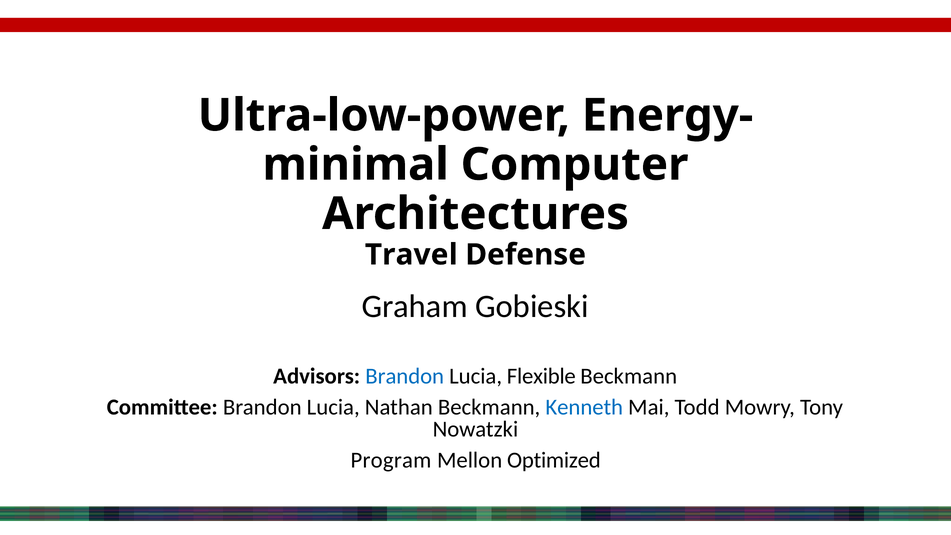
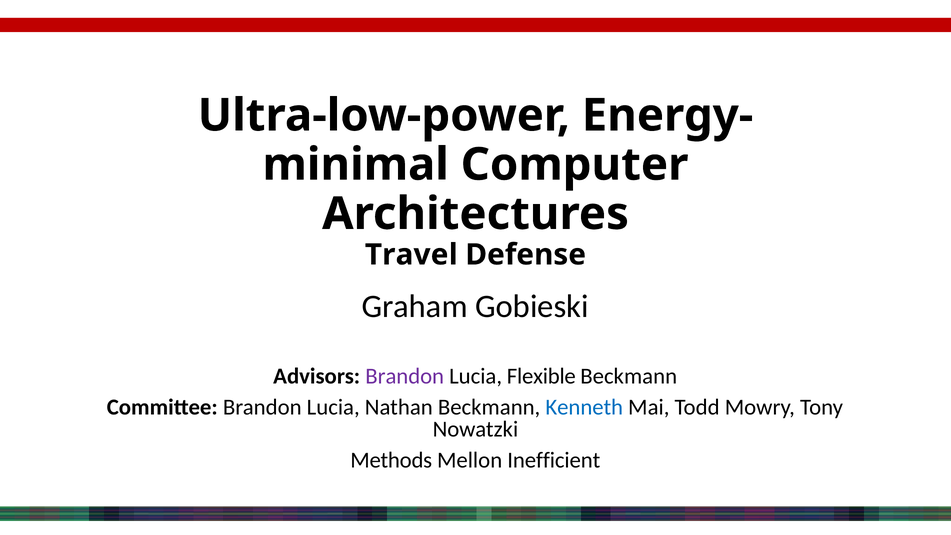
Brandon at (405, 376) colour: blue -> purple
Program: Program -> Methods
Optimized: Optimized -> Inefficient
